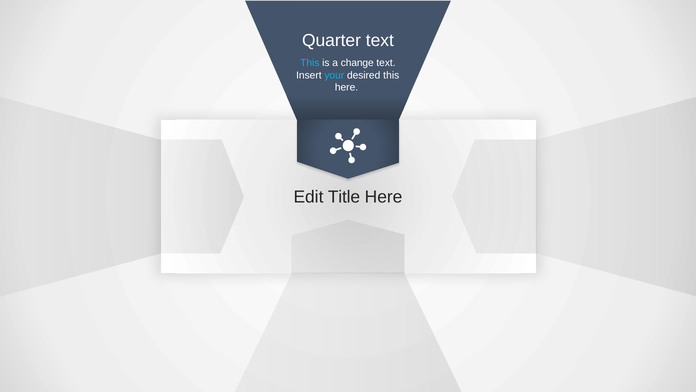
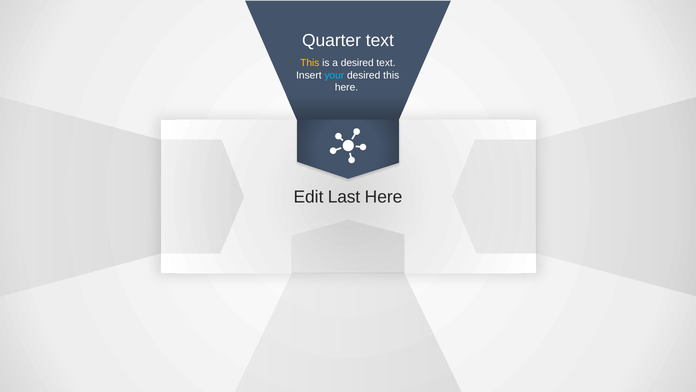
This at (310, 63) colour: light blue -> yellow
a change: change -> desired
Title: Title -> Last
